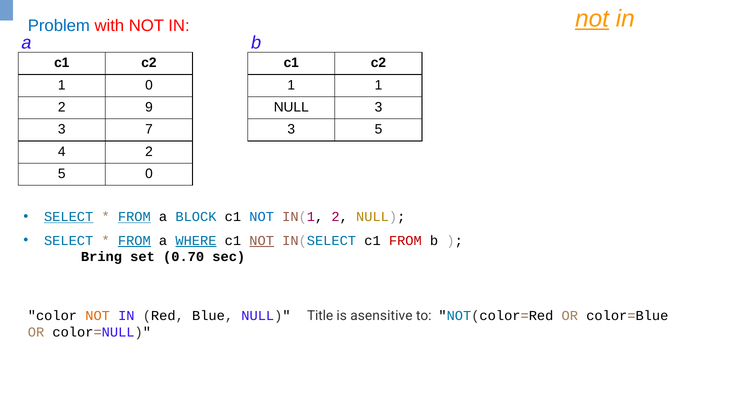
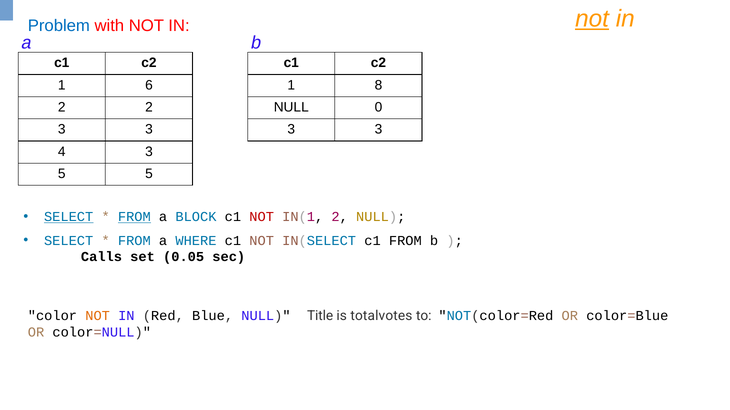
1 0: 0 -> 6
1 1: 1 -> 8
2 9: 9 -> 2
NULL 3: 3 -> 0
7 at (149, 130): 7 -> 3
5 at (378, 130): 5 -> 3
4 2: 2 -> 3
5 0: 0 -> 5
NOT at (262, 217) colour: blue -> red
FROM at (134, 241) underline: present -> none
WHERE underline: present -> none
NOT at (262, 241) underline: present -> none
FROM at (405, 241) colour: red -> black
Bring: Bring -> Calls
0.70: 0.70 -> 0.05
asensitive: asensitive -> totalvotes
